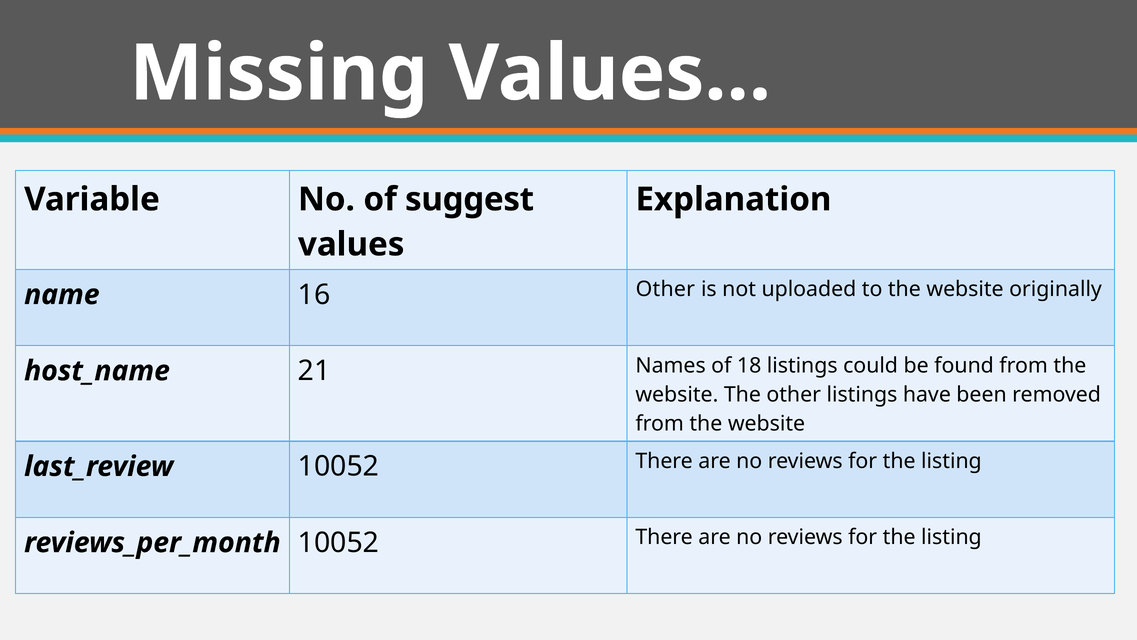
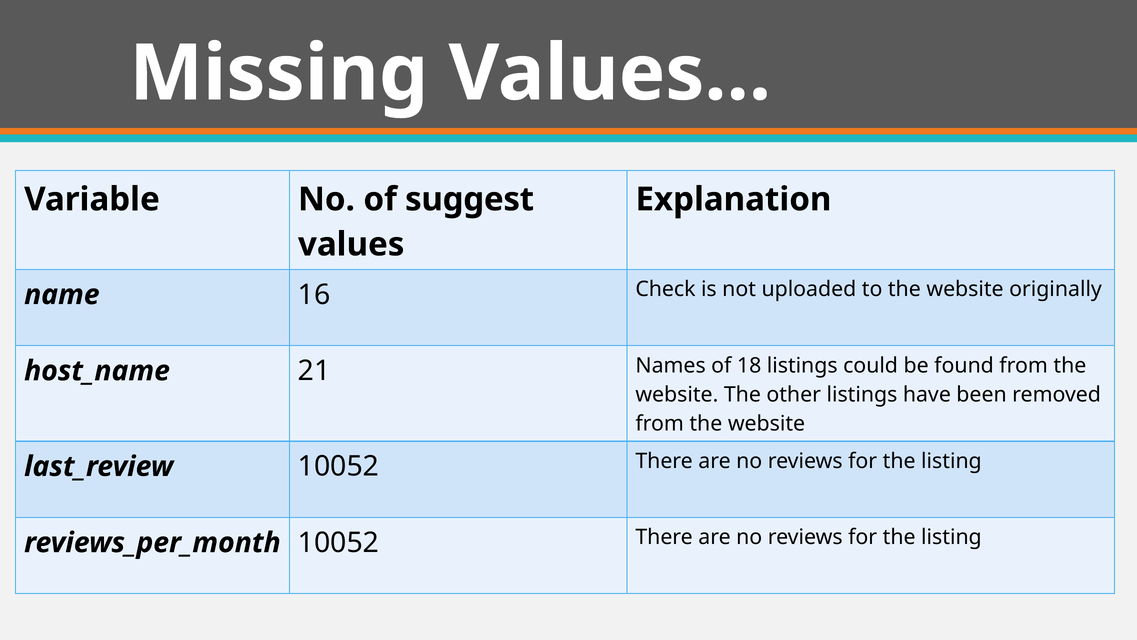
16 Other: Other -> Check
